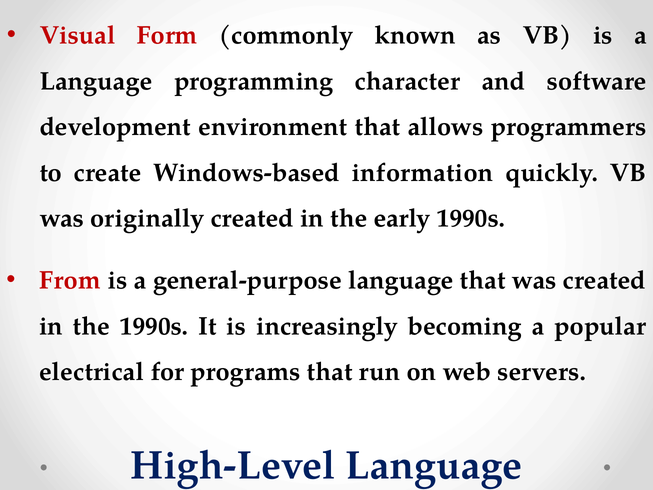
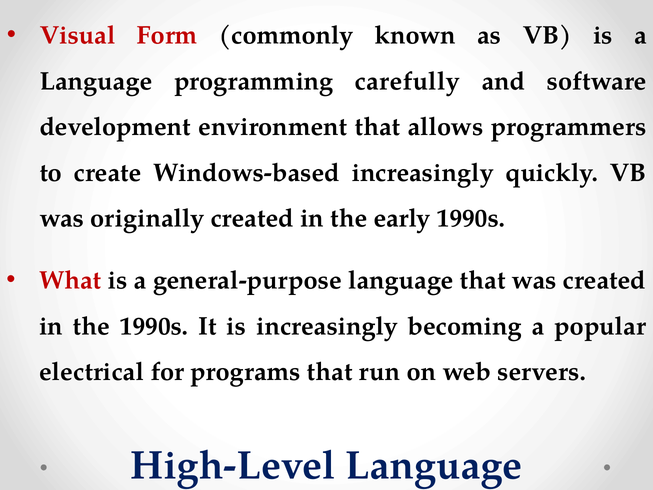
character: character -> carefully
Windows-based information: information -> increasingly
From: From -> What
